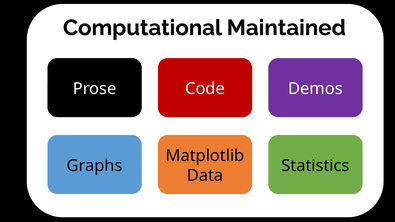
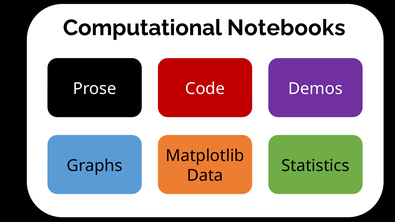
Maintained: Maintained -> Notebooks
